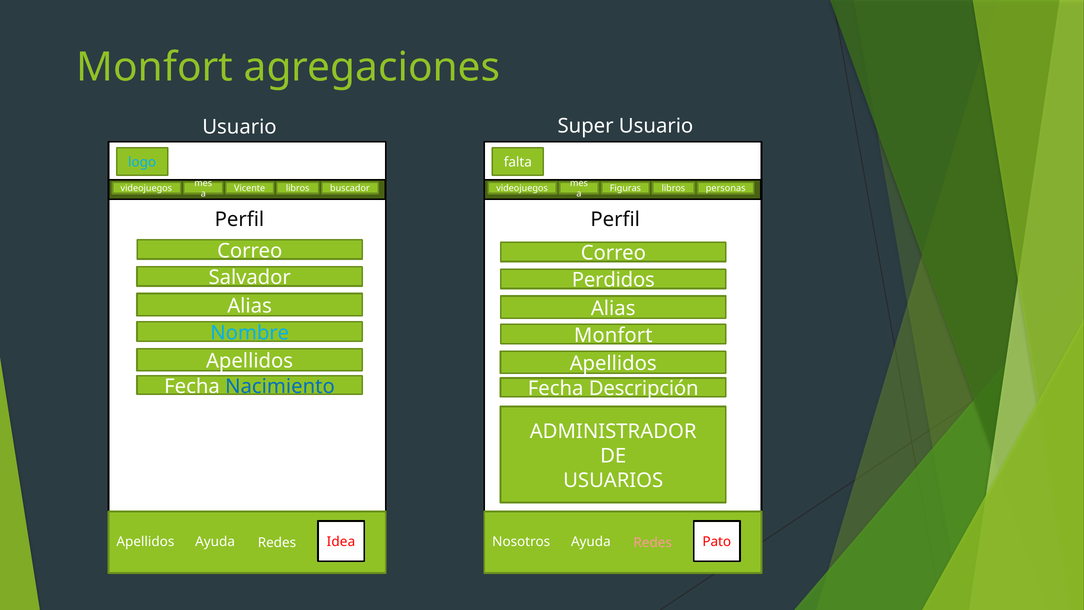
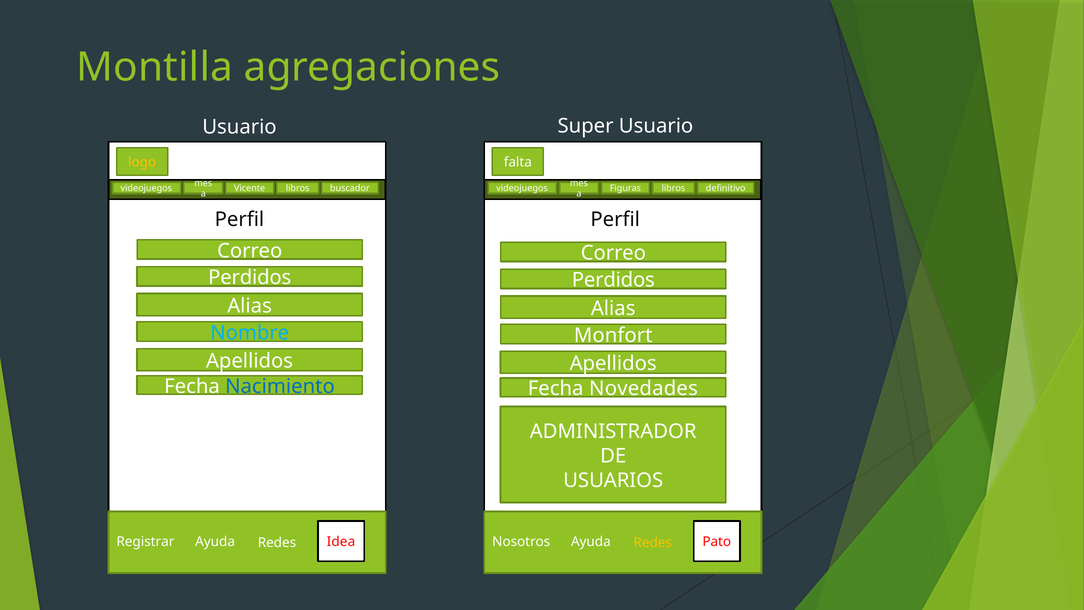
Monfort at (155, 67): Monfort -> Montilla
logo colour: light blue -> yellow
personas: personas -> definitivo
Salvador at (250, 278): Salvador -> Perdidos
Descripción: Descripción -> Novedades
Apellidos at (145, 541): Apellidos -> Registrar
Redes at (653, 543) colour: pink -> yellow
